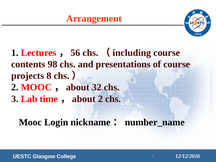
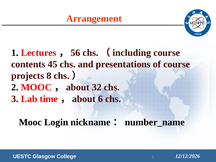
98: 98 -> 45
2 at (100, 99): 2 -> 6
